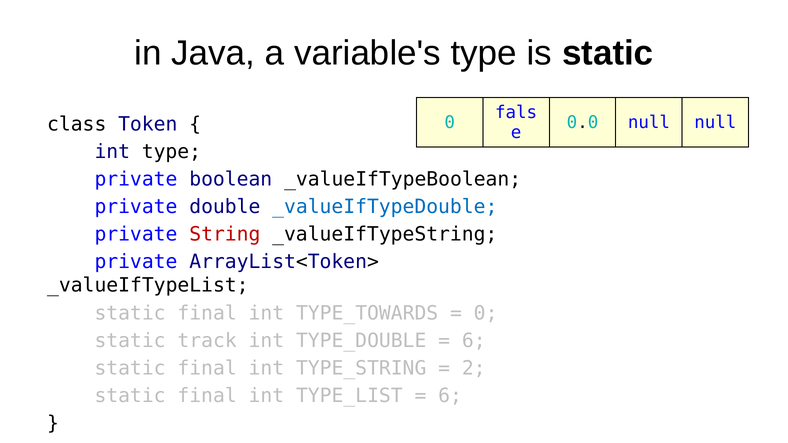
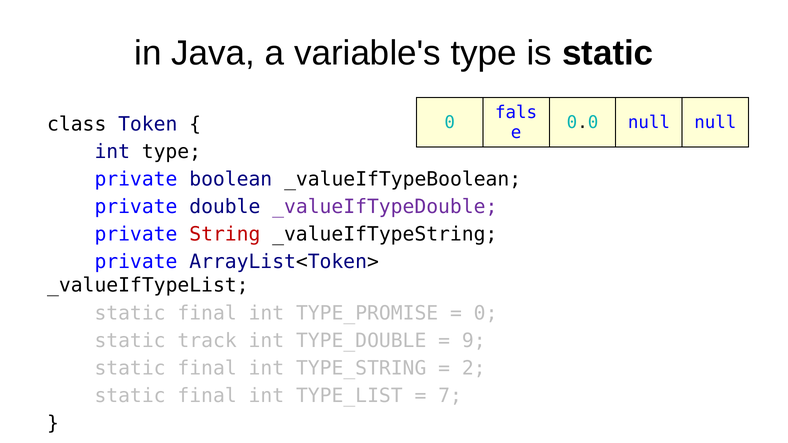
_valueIfTypeDouble colour: blue -> purple
TYPE_TOWARDS: TYPE_TOWARDS -> TYPE_PROMISE
6 at (474, 341): 6 -> 9
6 at (450, 396): 6 -> 7
